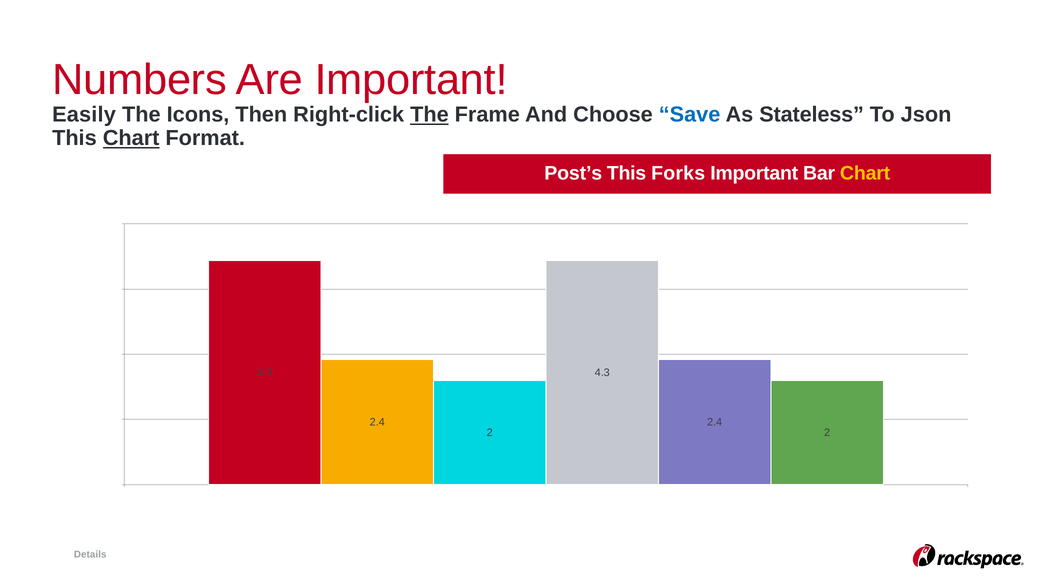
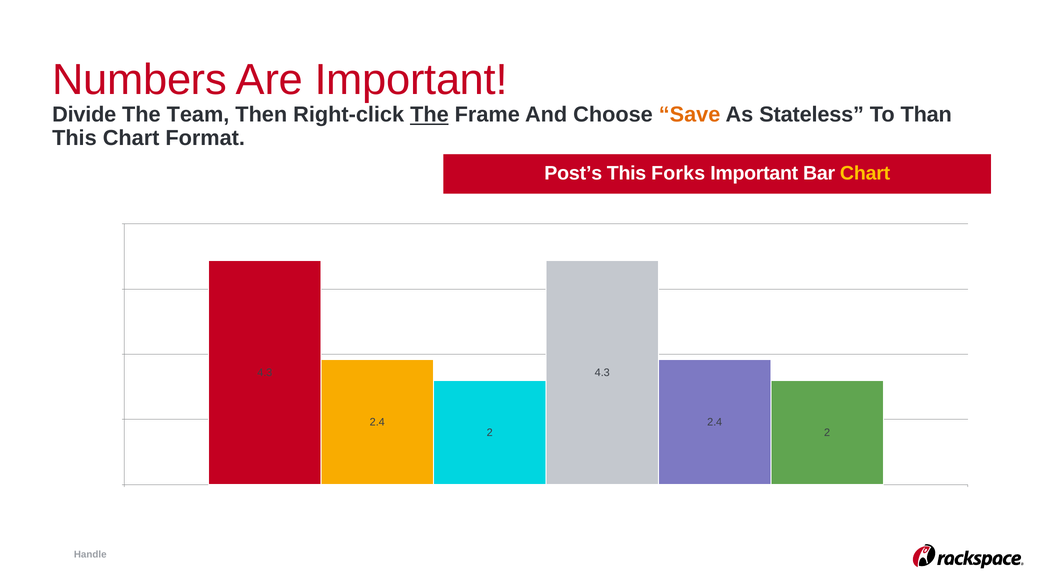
Easily: Easily -> Divide
Icons: Icons -> Team
Save colour: blue -> orange
Json: Json -> Than
Chart at (131, 138) underline: present -> none
Details: Details -> Handle
